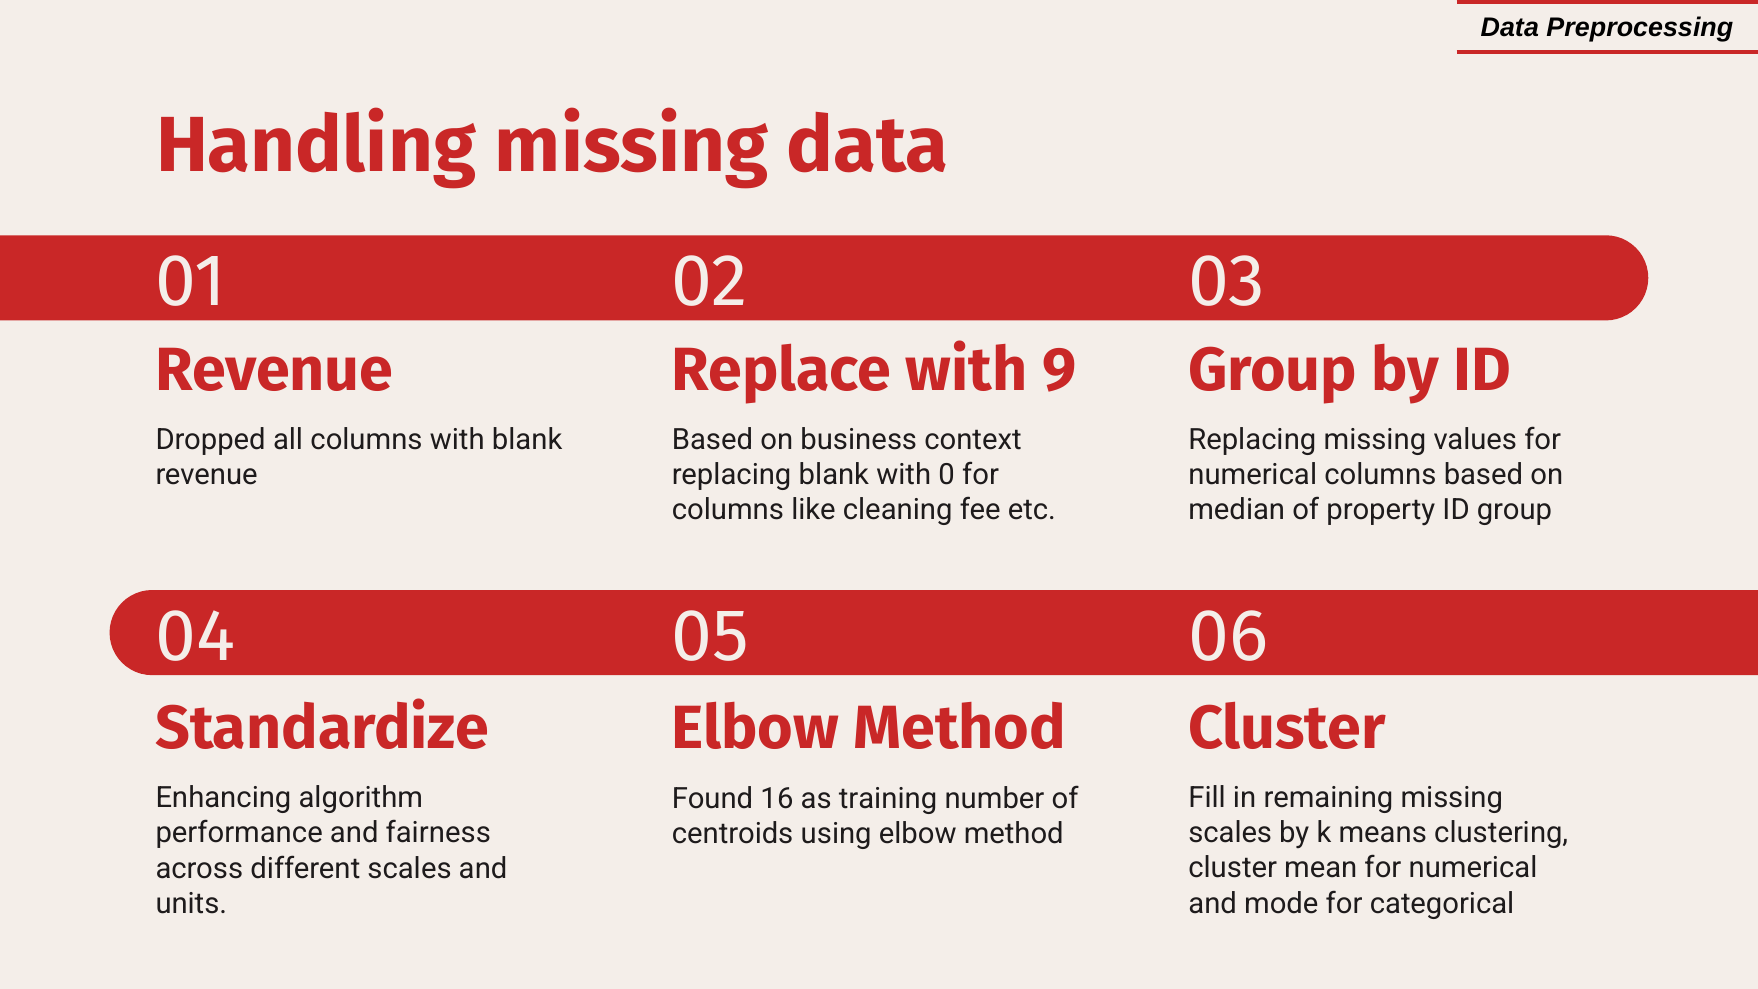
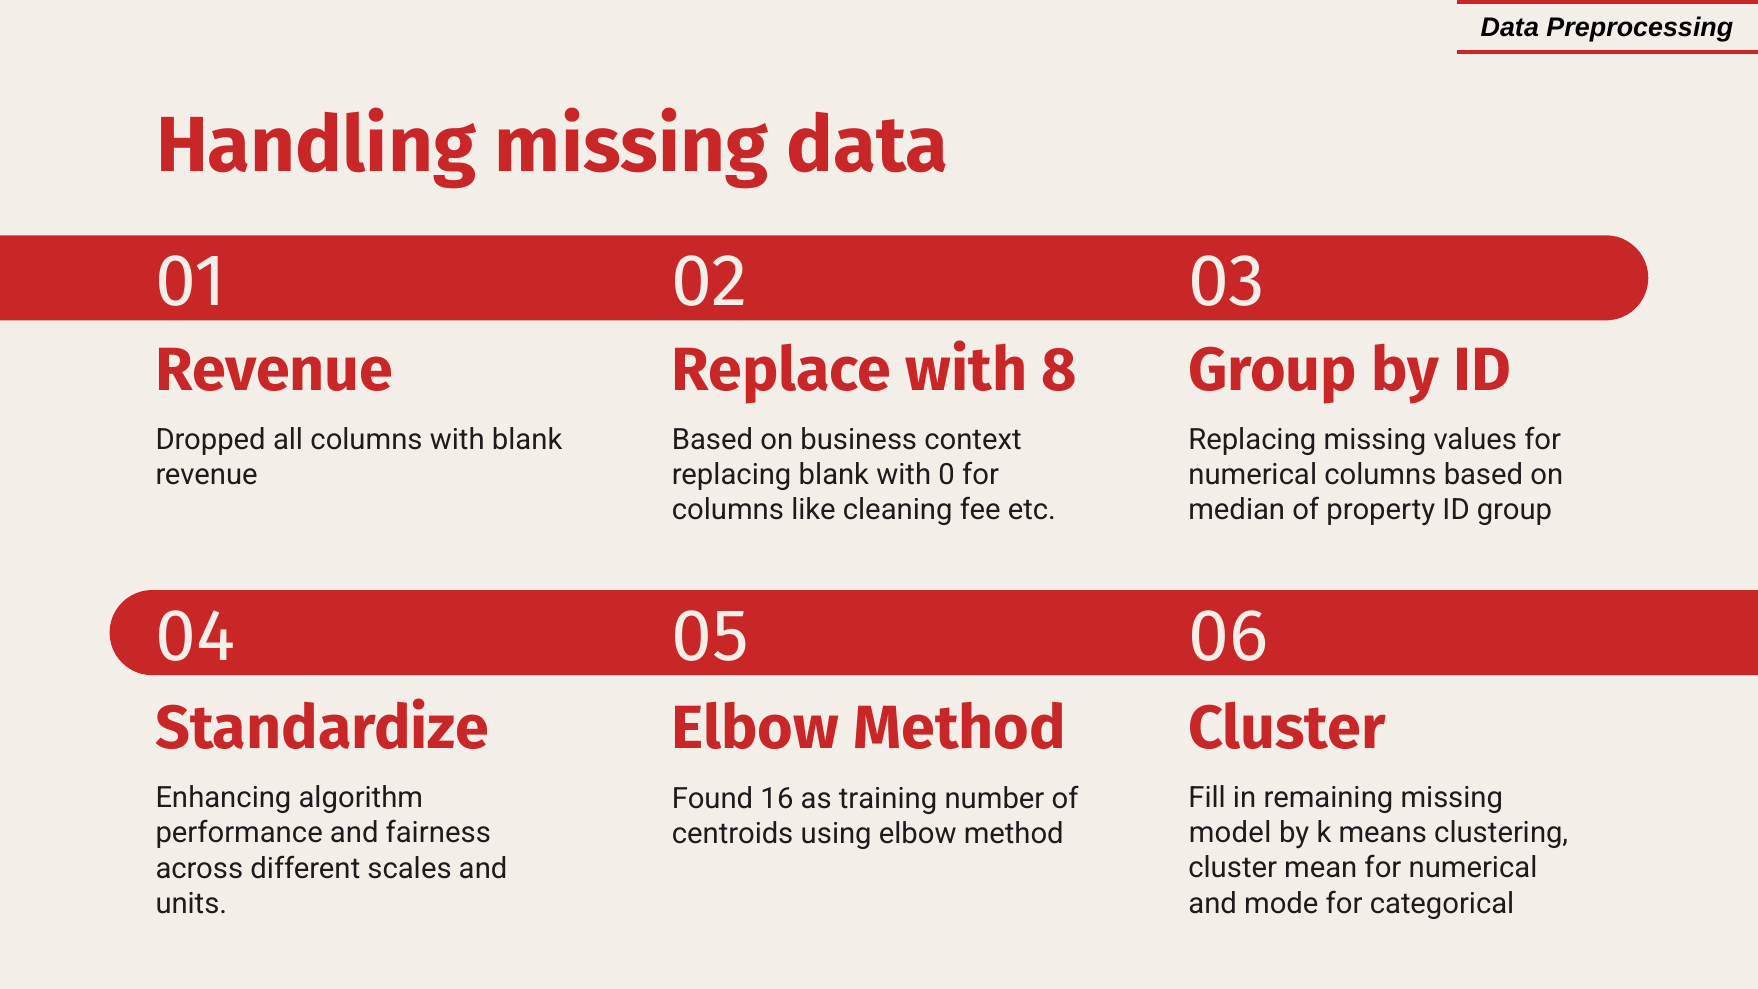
9: 9 -> 8
scales at (1230, 833): scales -> model
